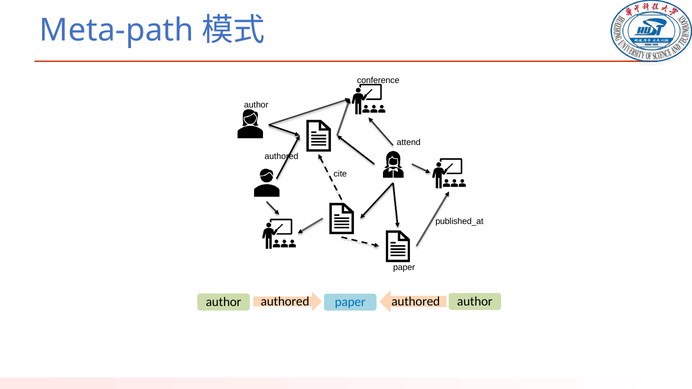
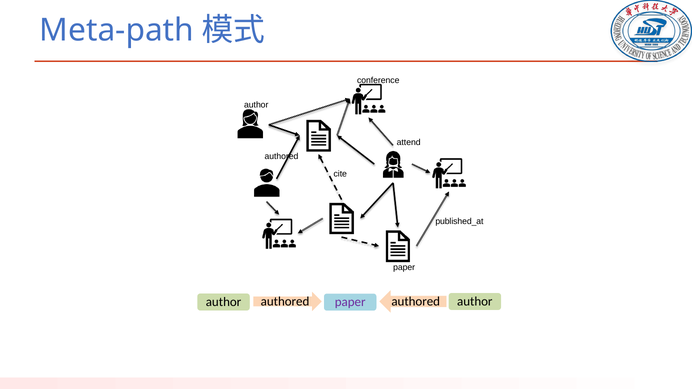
paper at (350, 302) colour: blue -> purple
